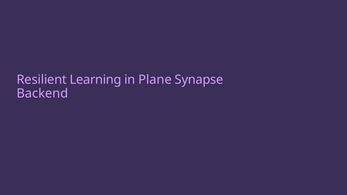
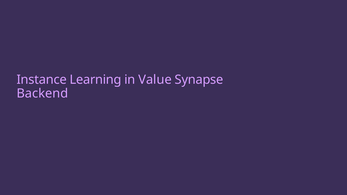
Resilient: Resilient -> Instance
Plane: Plane -> Value
